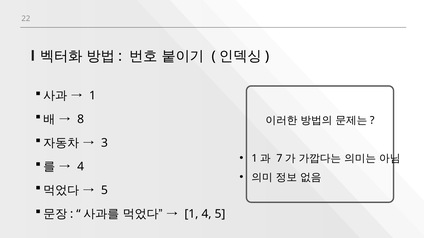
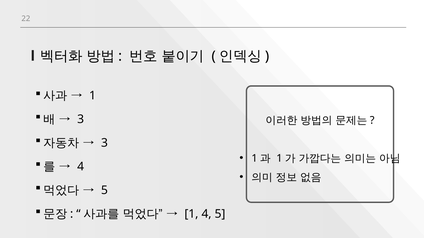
8 at (81, 120): 8 -> 3
7 at (279, 159): 7 -> 1
